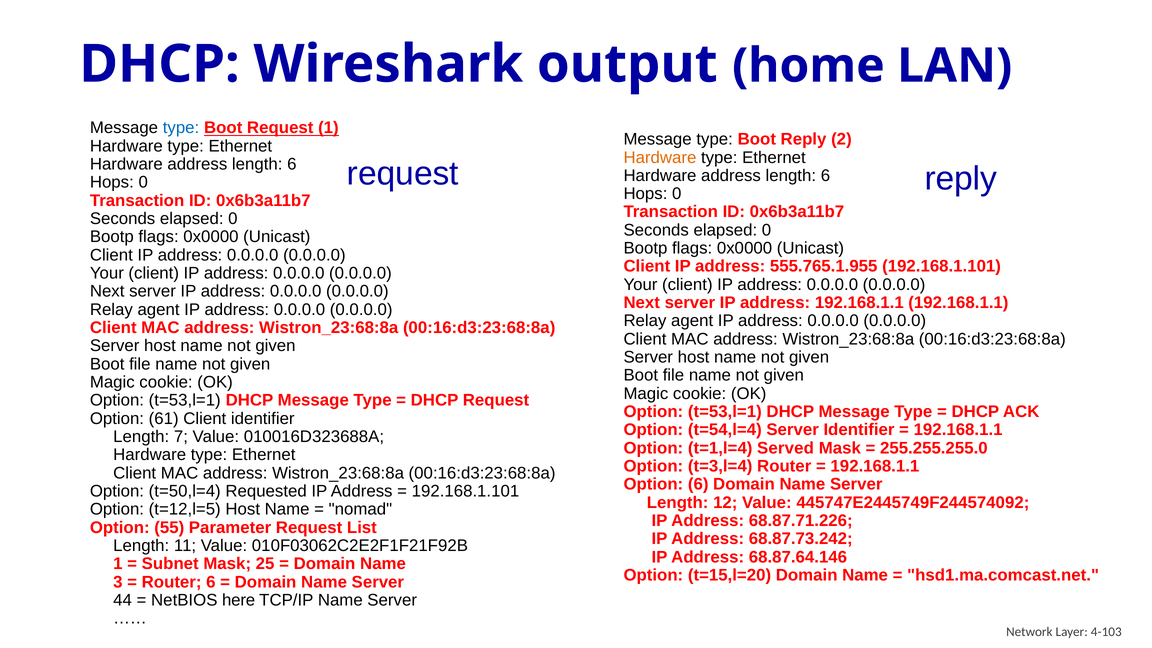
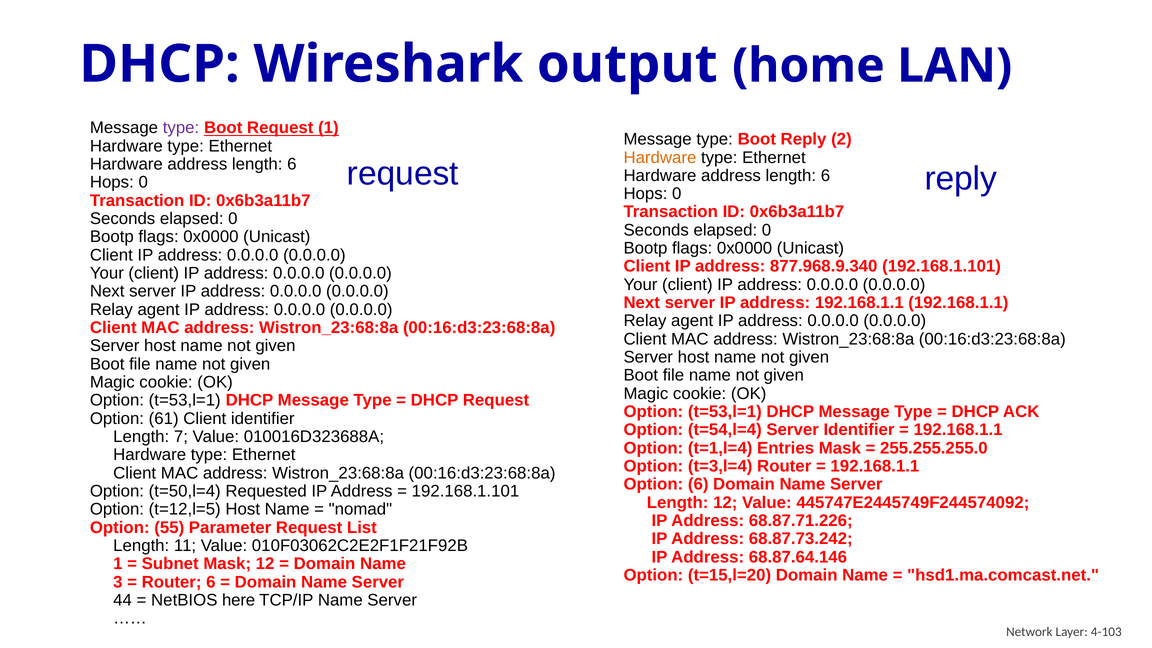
type at (181, 128) colour: blue -> purple
555.765.1.955: 555.765.1.955 -> 877.968.9.340
Served: Served -> Entries
Mask 25: 25 -> 12
